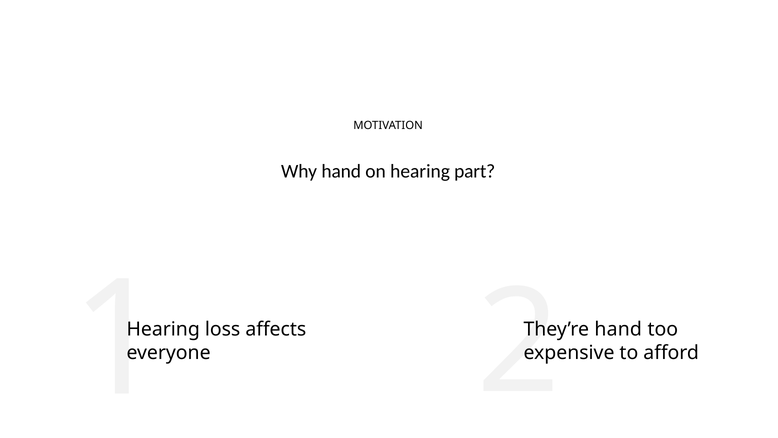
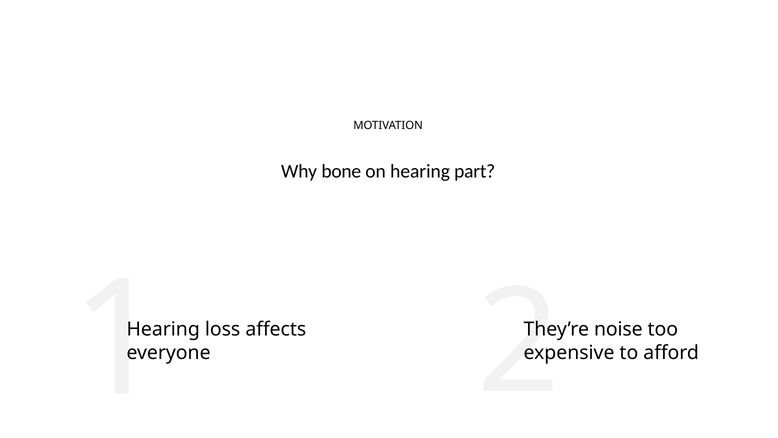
Why hand: hand -> bone
hand at (618, 329): hand -> noise
